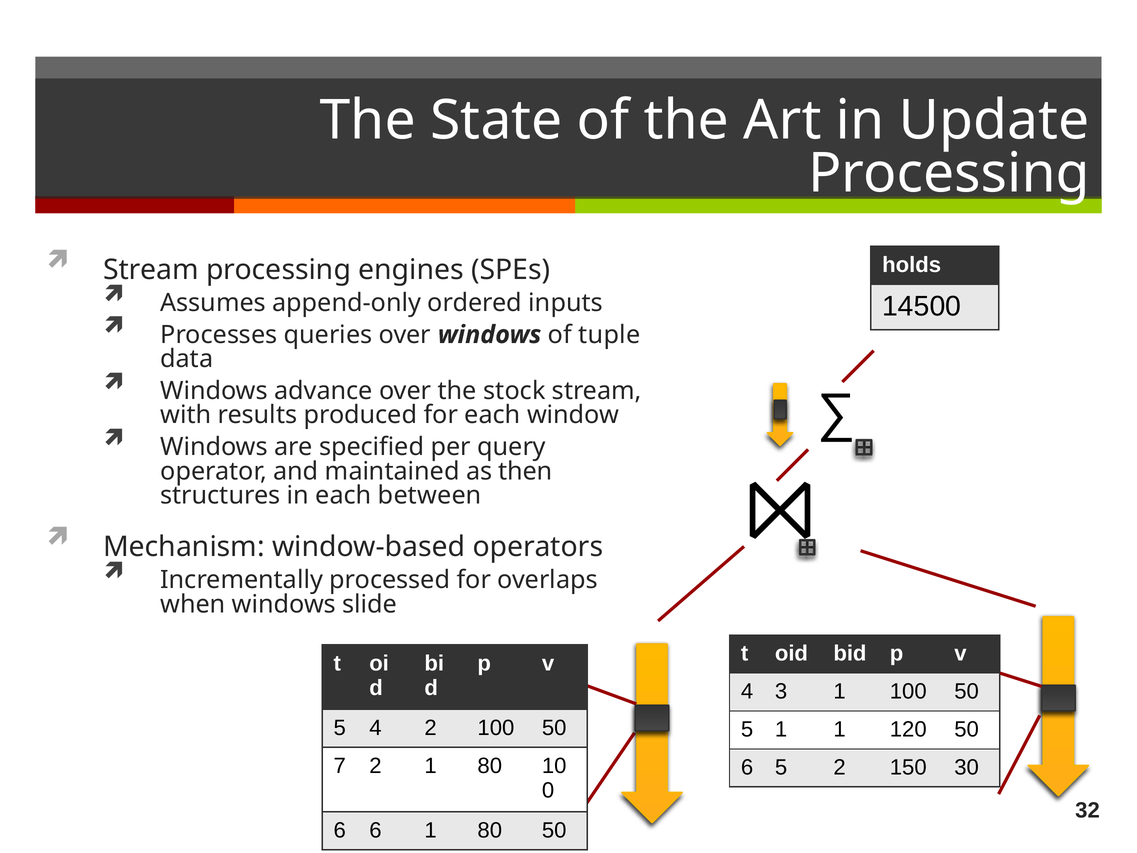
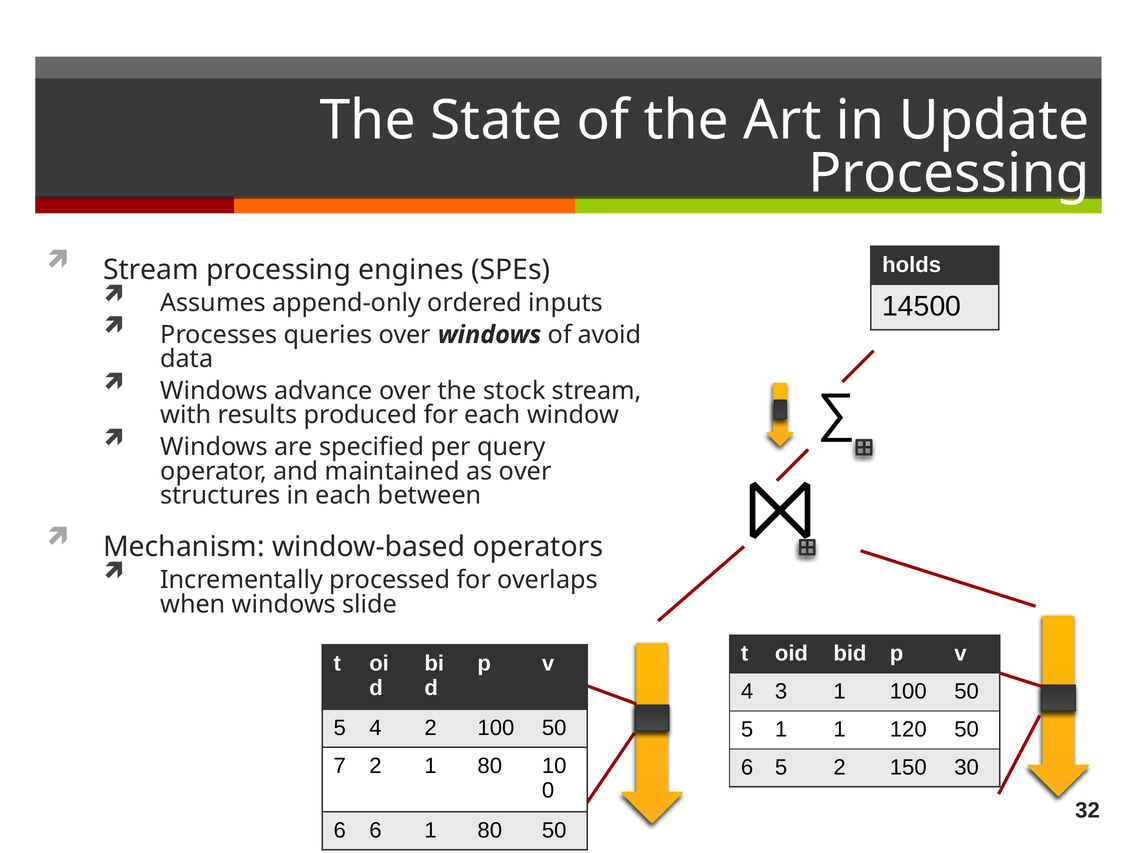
tuple: tuple -> avoid
as then: then -> over
